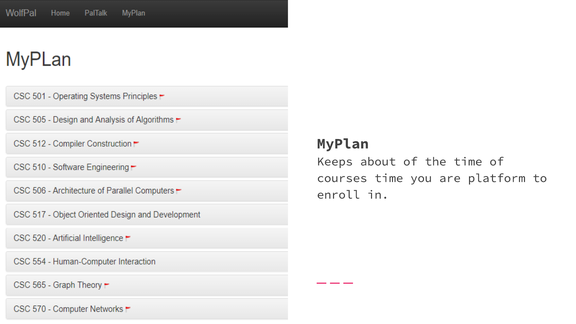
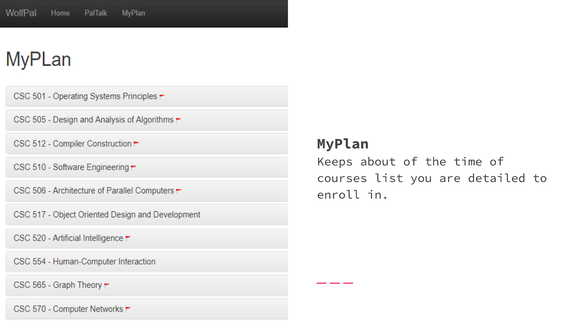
courses time: time -> list
platform: platform -> detailed
